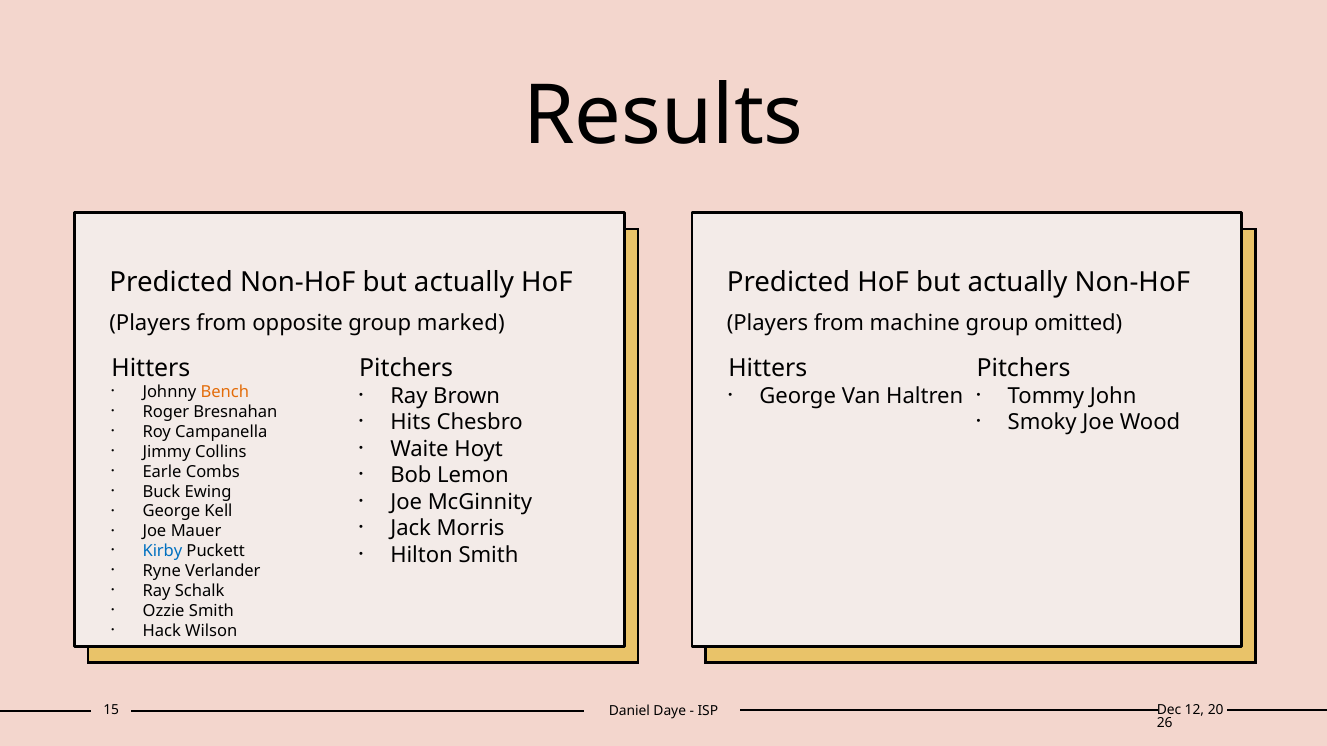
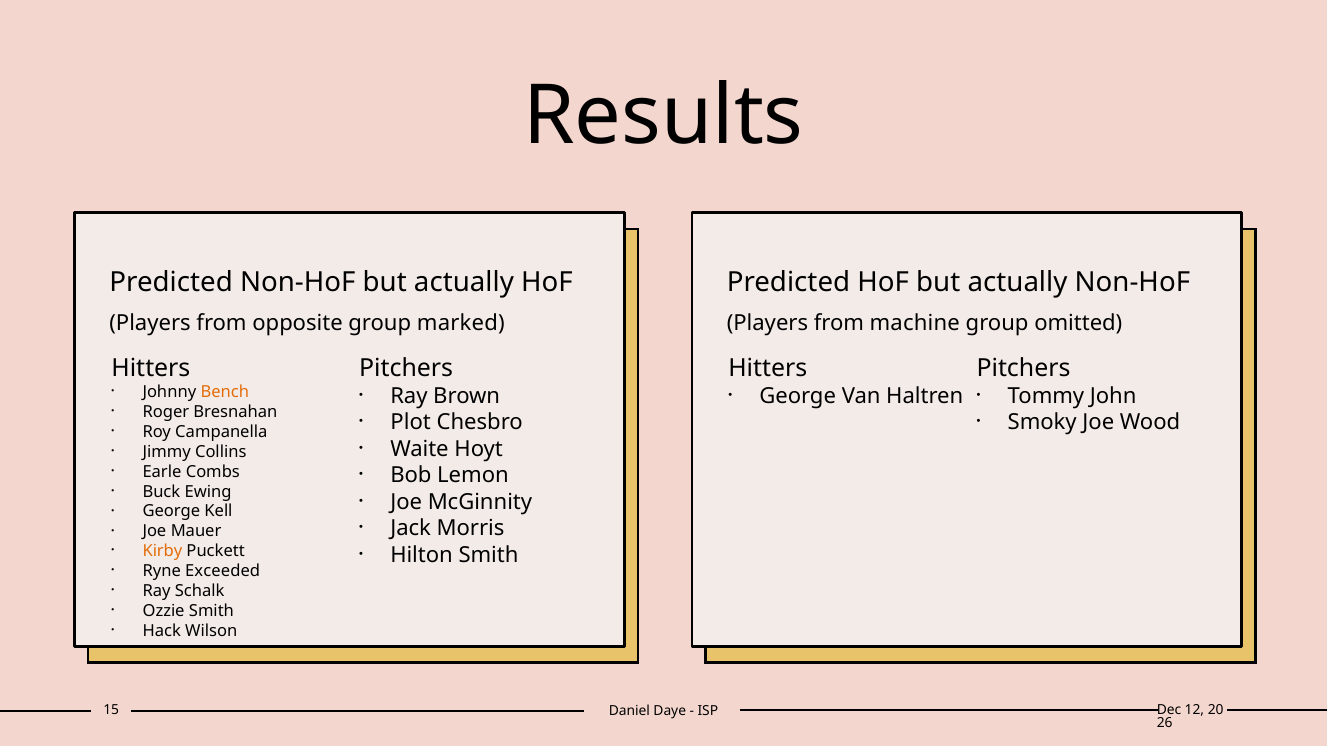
Hits: Hits -> Plot
Kirby colour: blue -> orange
Verlander: Verlander -> Exceeded
